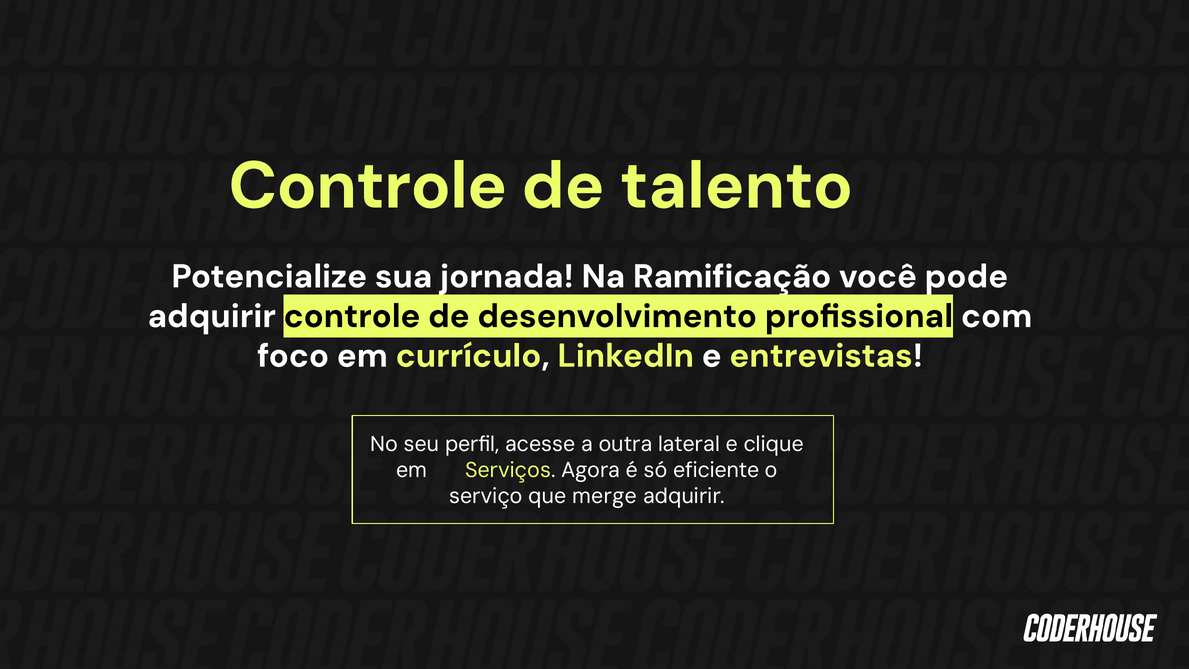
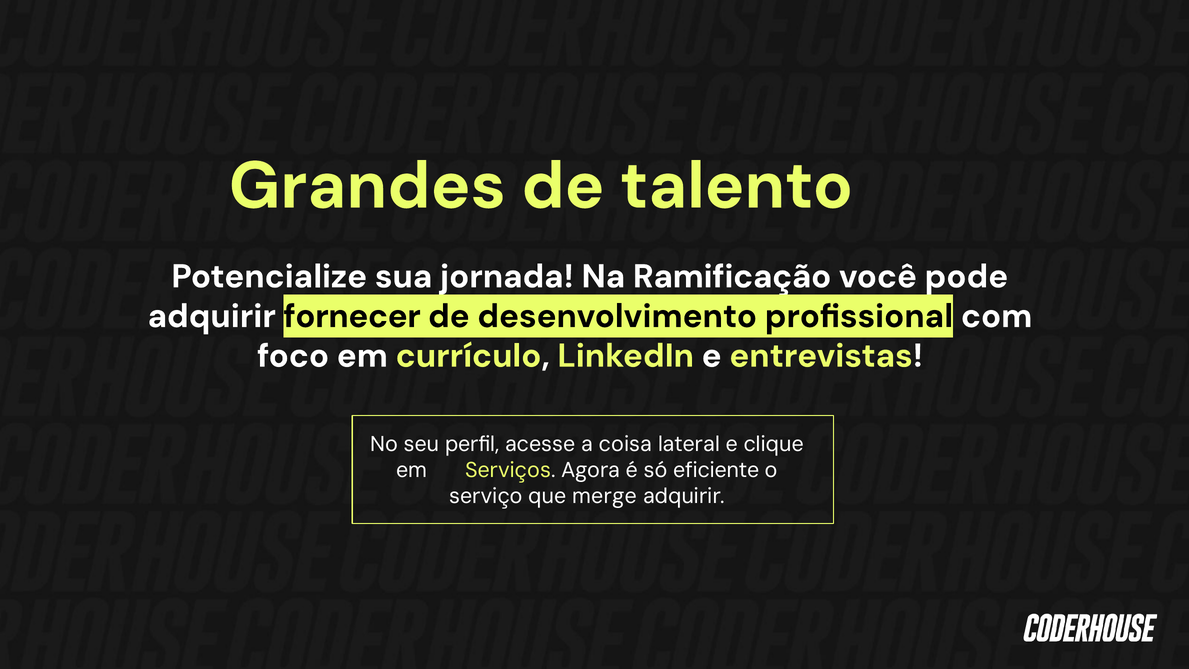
Controle at (368, 186): Controle -> Grandes
adquirir controle: controle -> fornecer
outra: outra -> coisa
